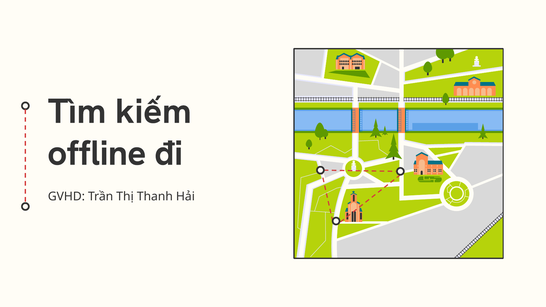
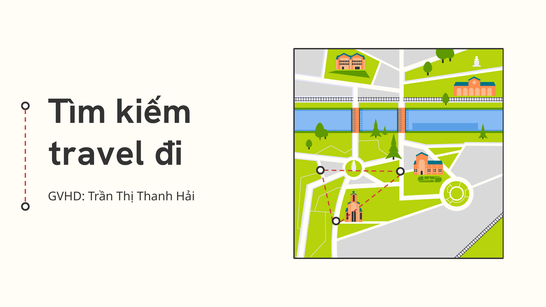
offline: offline -> travel
